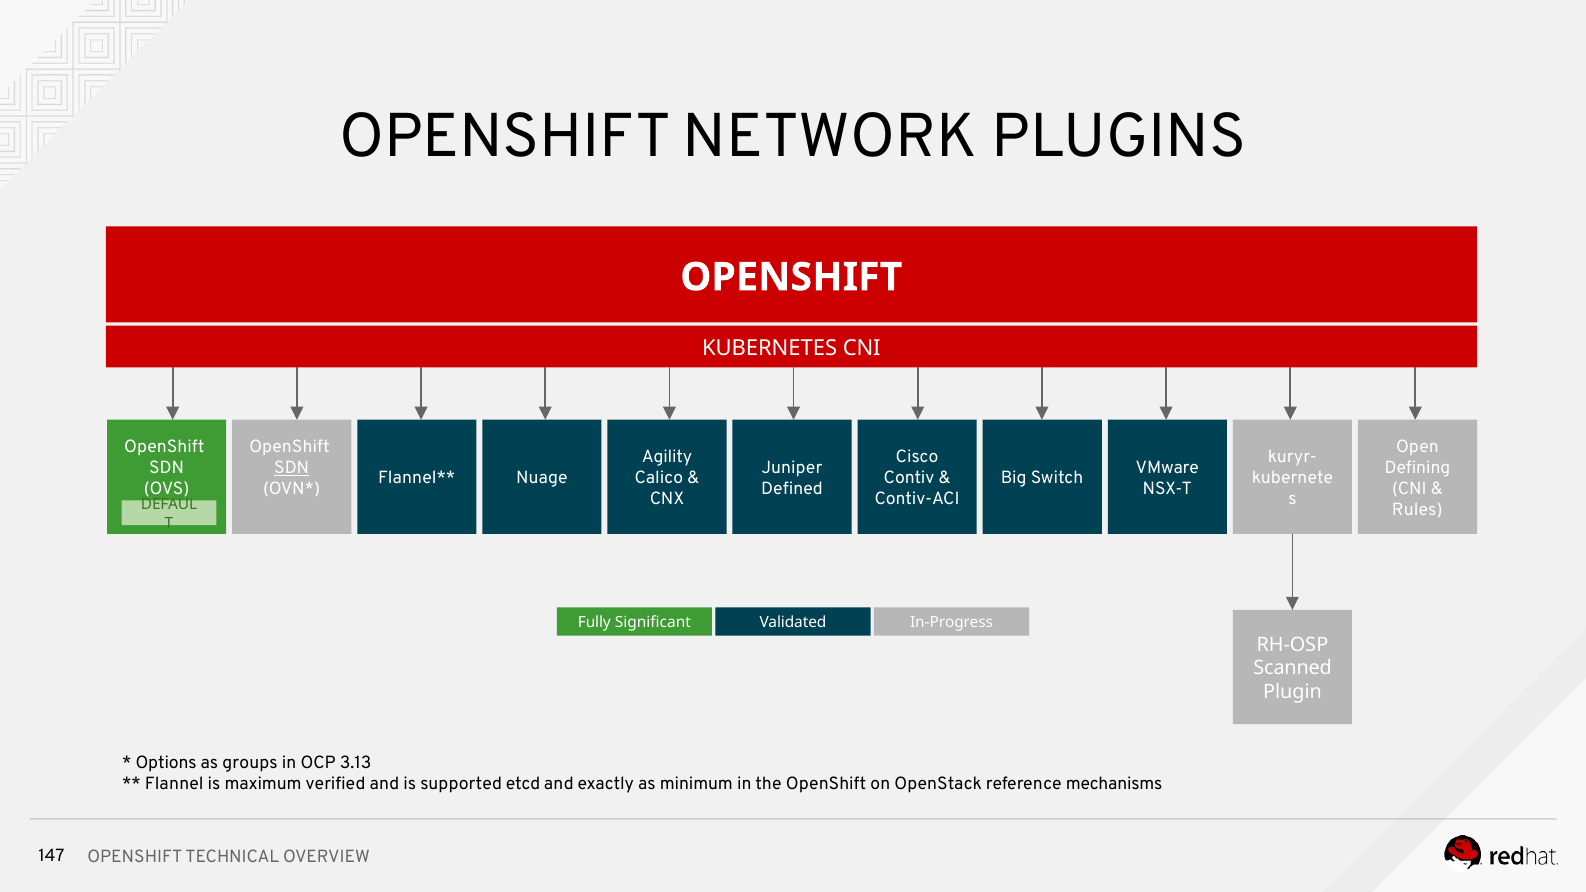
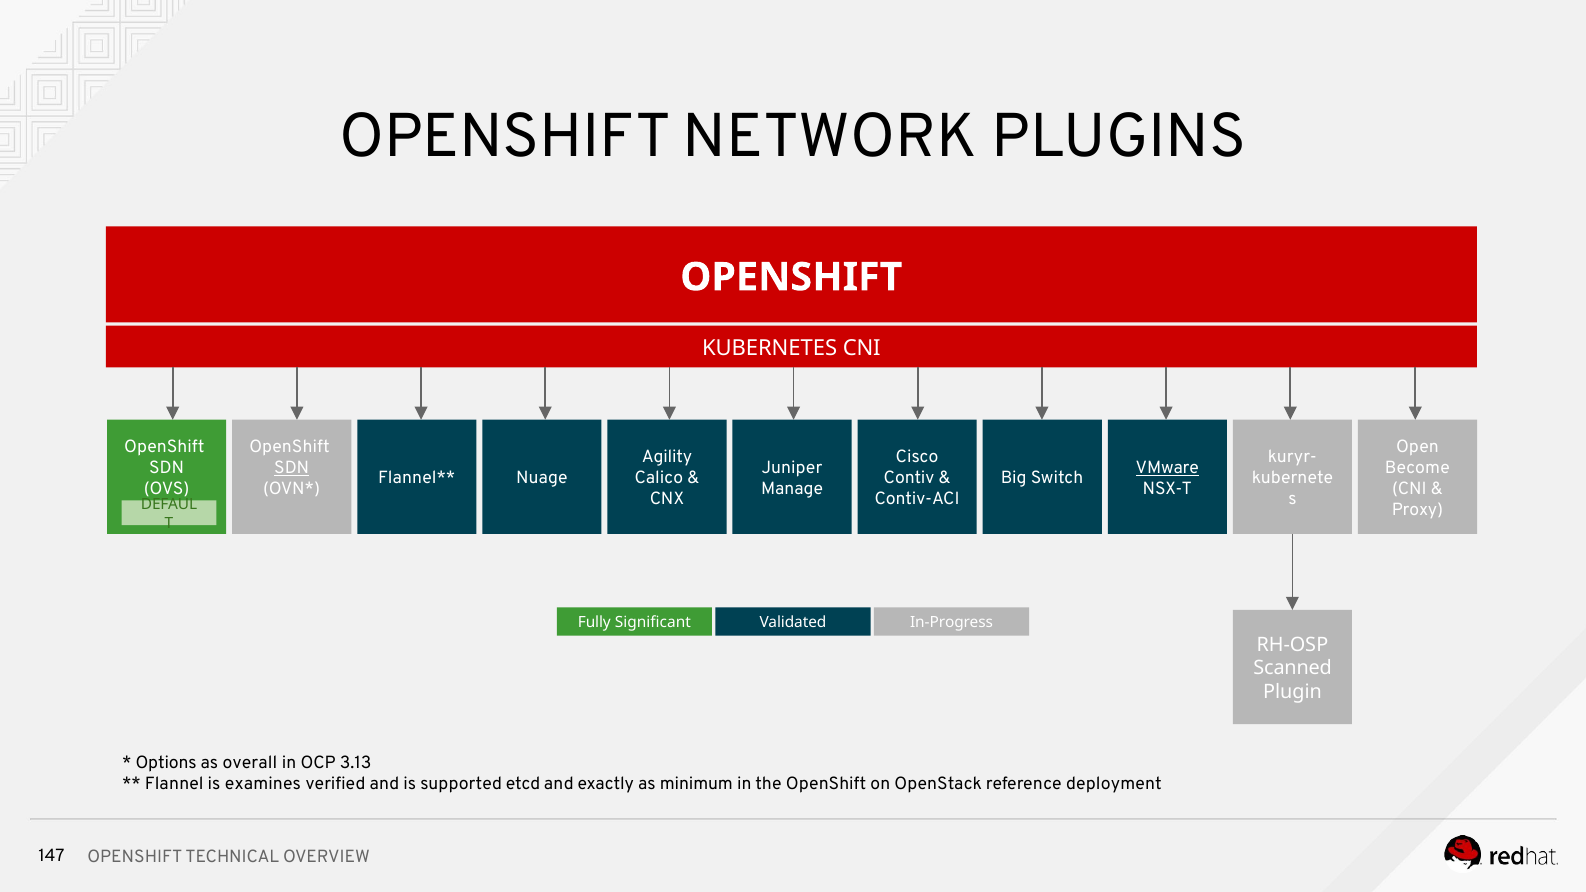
VMware underline: none -> present
Defining: Defining -> Become
Defined: Defined -> Manage
Rules: Rules -> Proxy
groups: groups -> overall
maximum: maximum -> examines
mechanisms: mechanisms -> deployment
